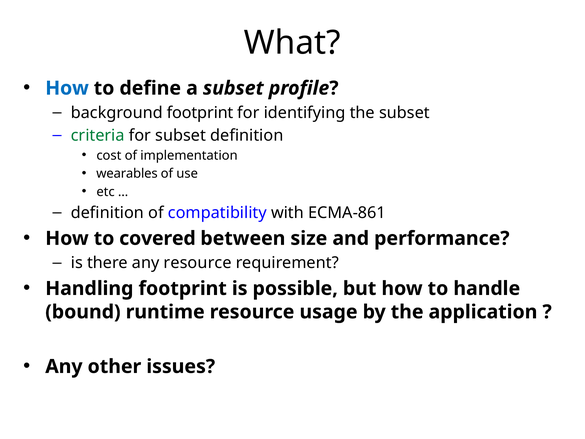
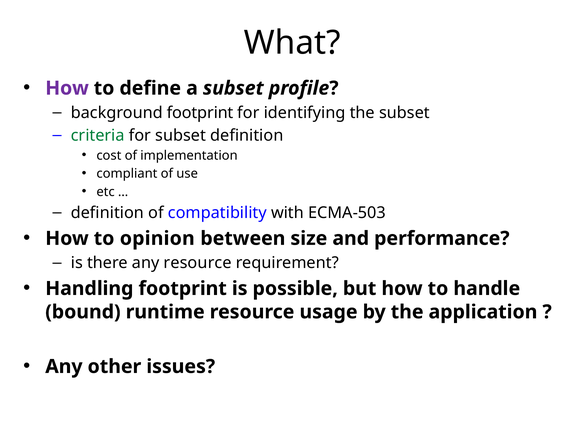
How at (67, 88) colour: blue -> purple
wearables: wearables -> compliant
ECMA-861: ECMA-861 -> ECMA-503
covered: covered -> opinion
